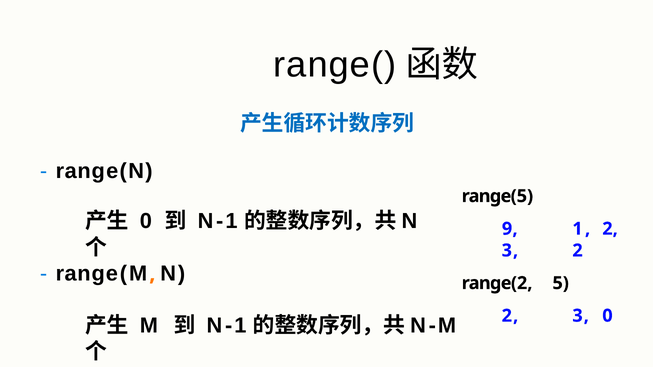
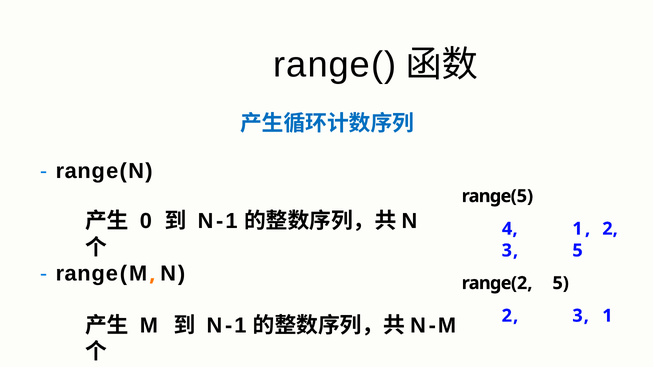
9: 9 -> 4
3 2: 2 -> 5
3 0: 0 -> 1
